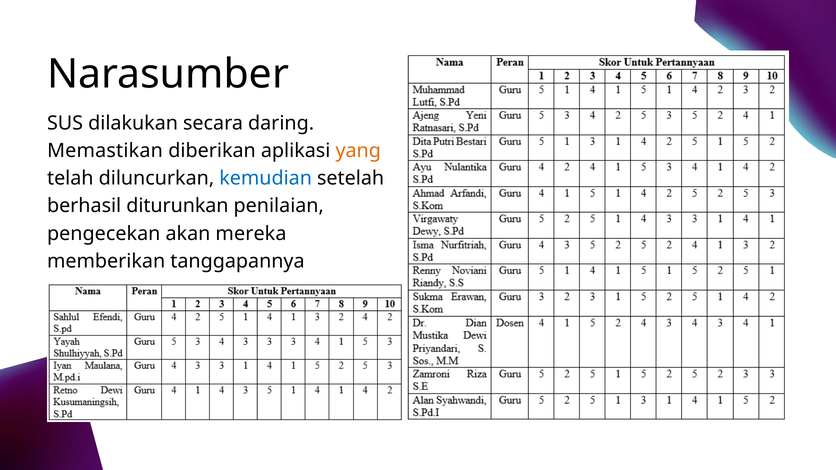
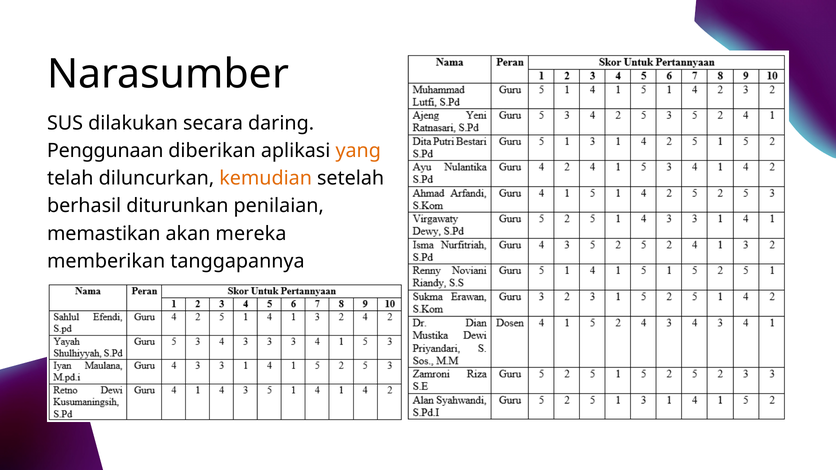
Memastikan: Memastikan -> Penggunaan
kemudian colour: blue -> orange
pengecekan: pengecekan -> memastikan
